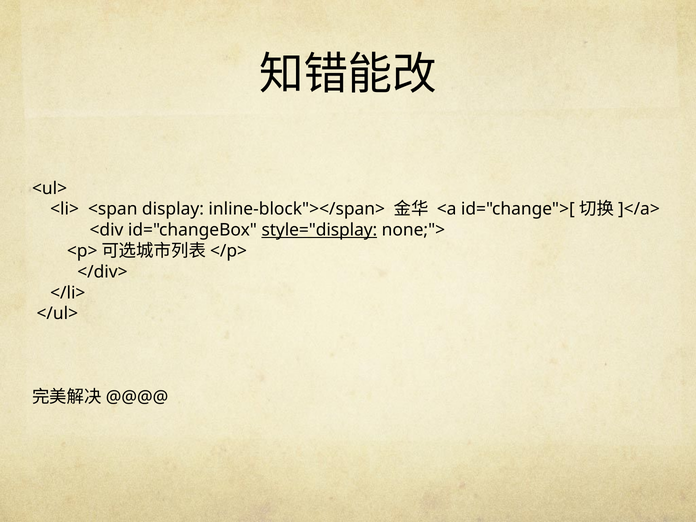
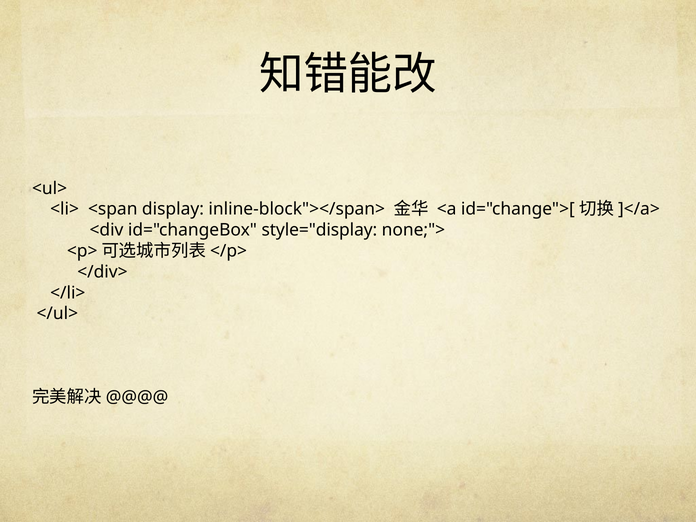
style="display underline: present -> none
